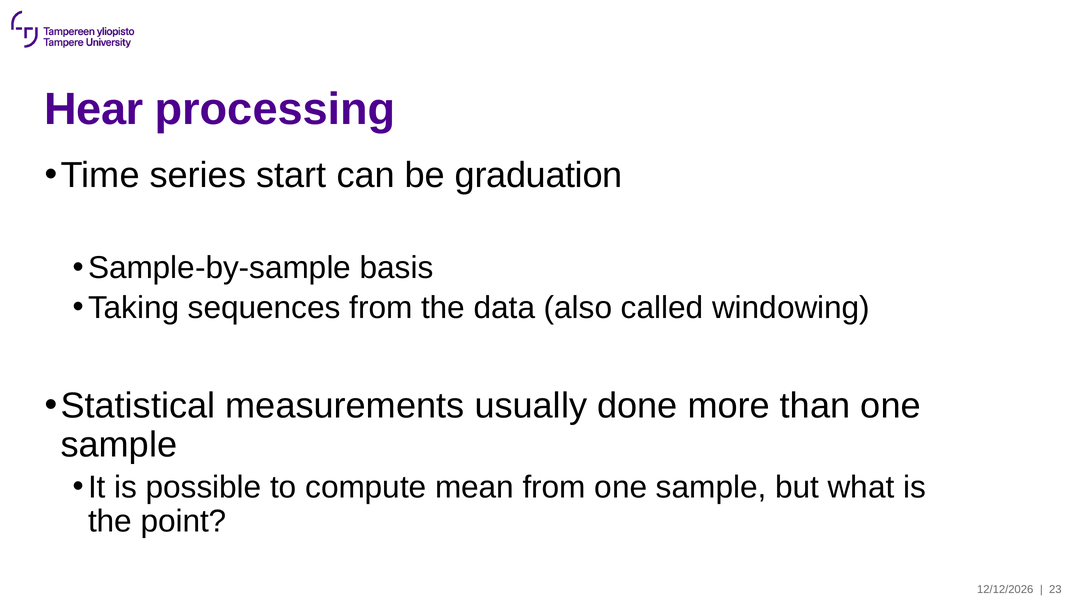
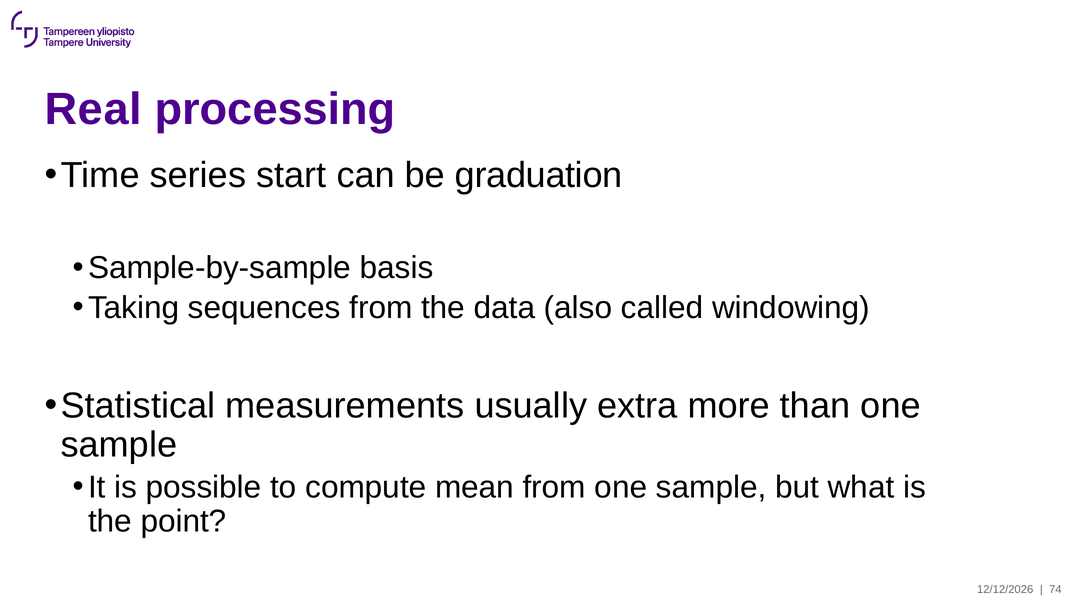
Hear: Hear -> Real
done: done -> extra
23: 23 -> 74
